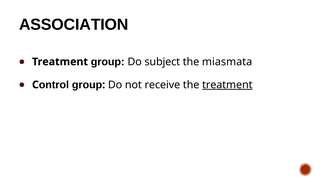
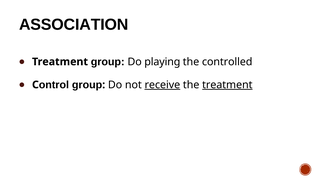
subject: subject -> playing
miasmata: miasmata -> controlled
receive underline: none -> present
